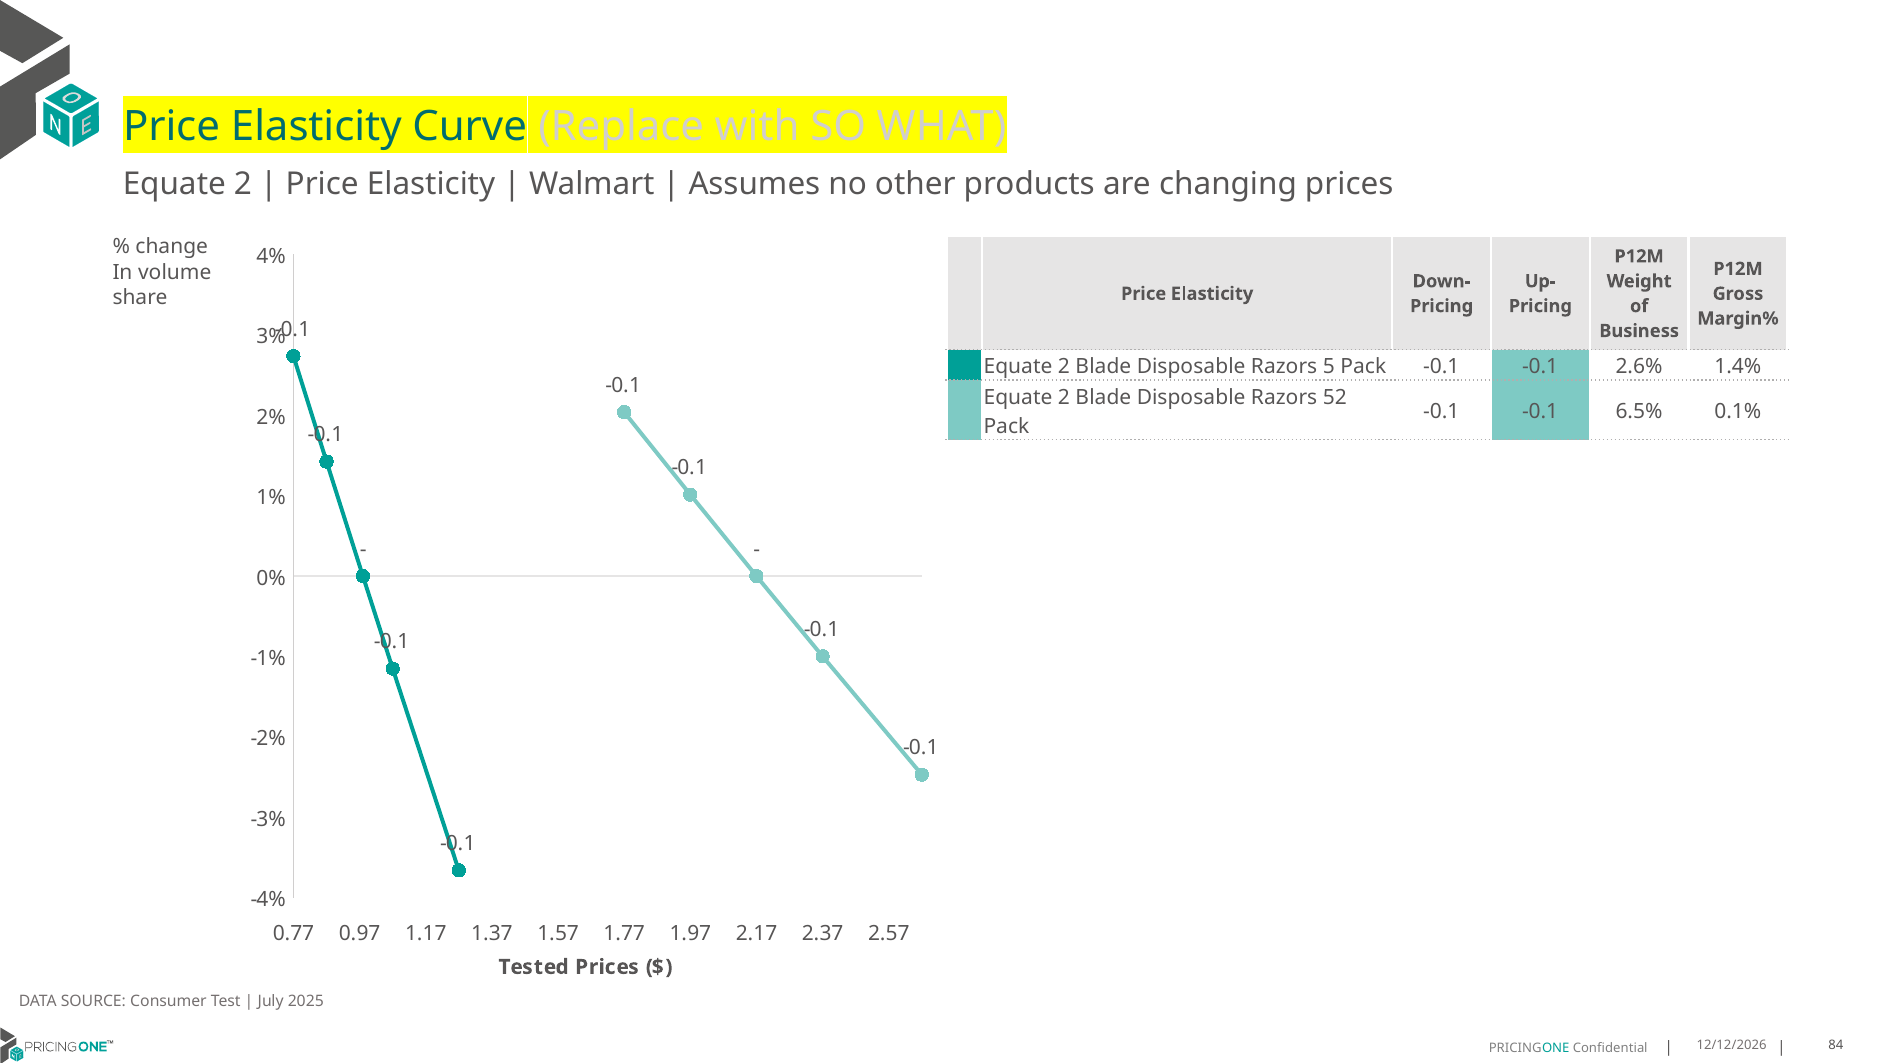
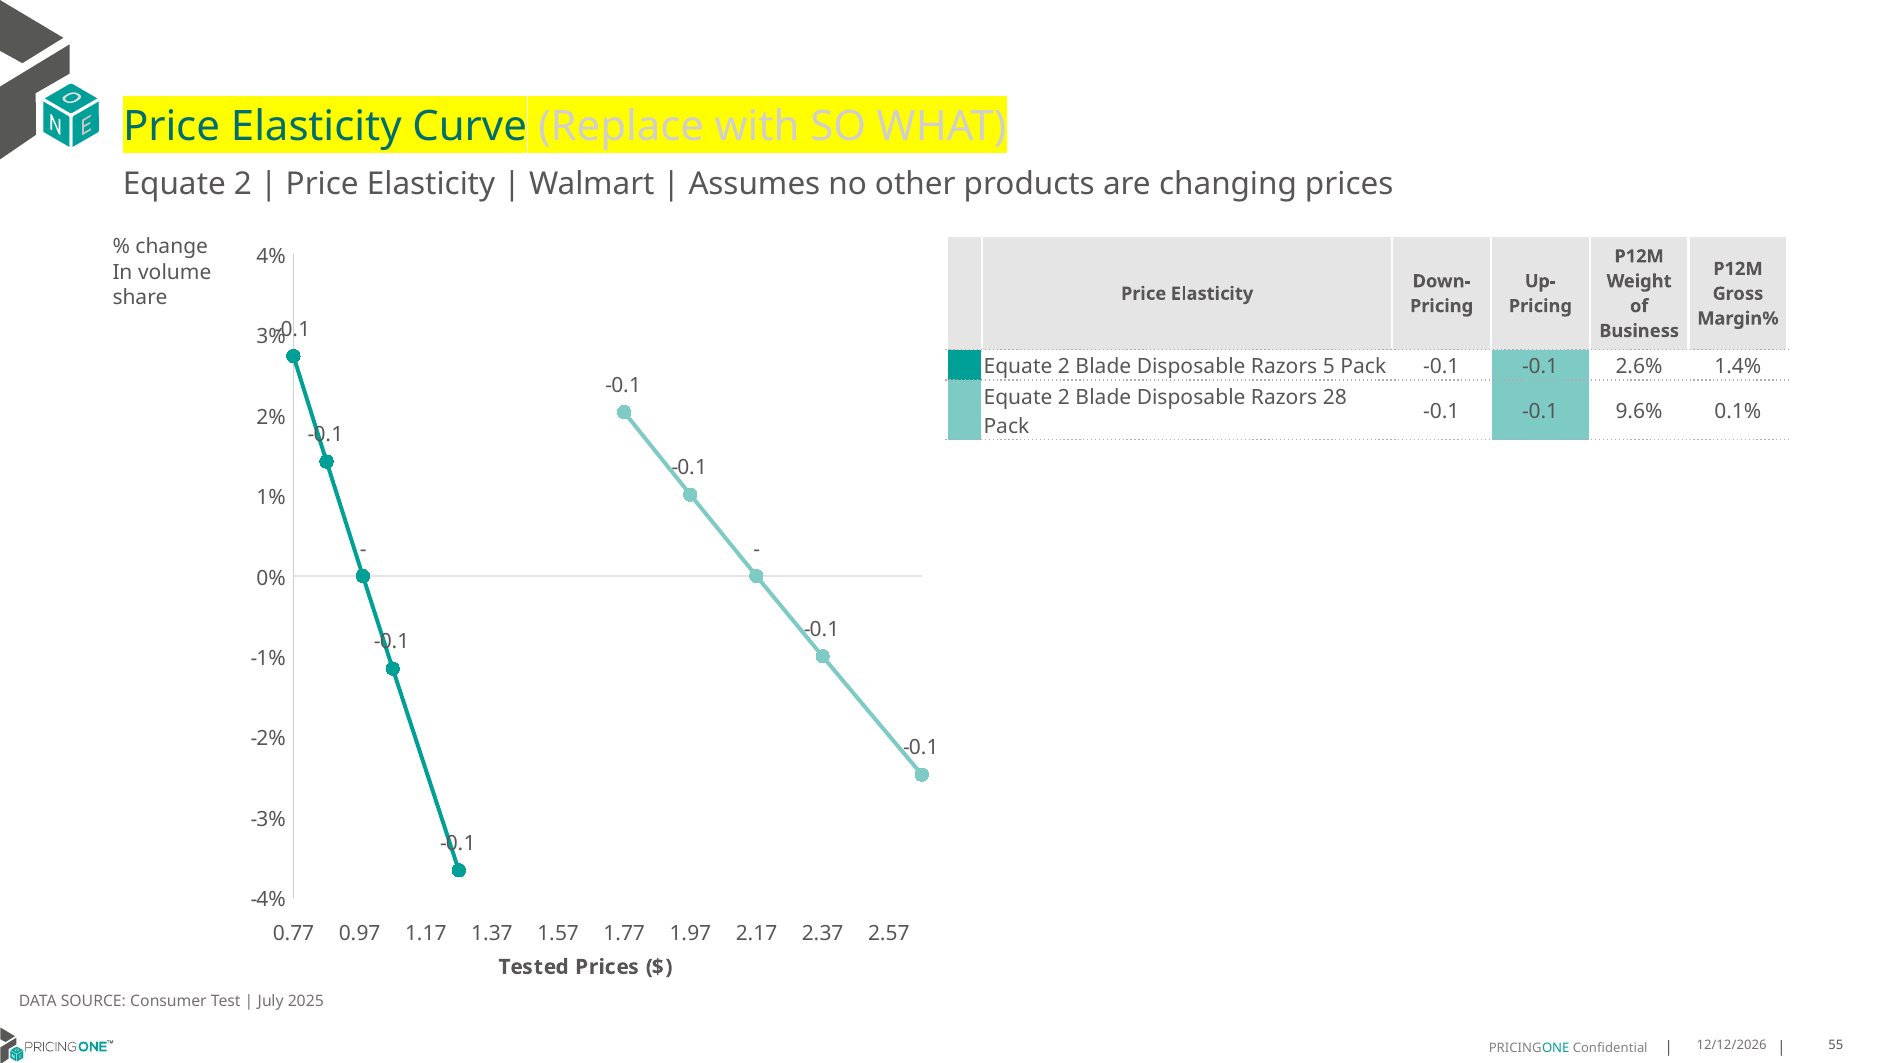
52: 52 -> 28
6.5%: 6.5% -> 9.6%
84: 84 -> 55
